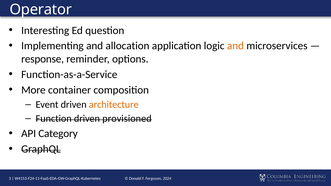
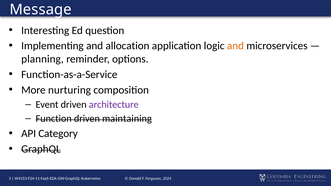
Operator: Operator -> Message
response: response -> planning
container: container -> nurturing
architecture colour: orange -> purple
provisioned: provisioned -> maintaining
